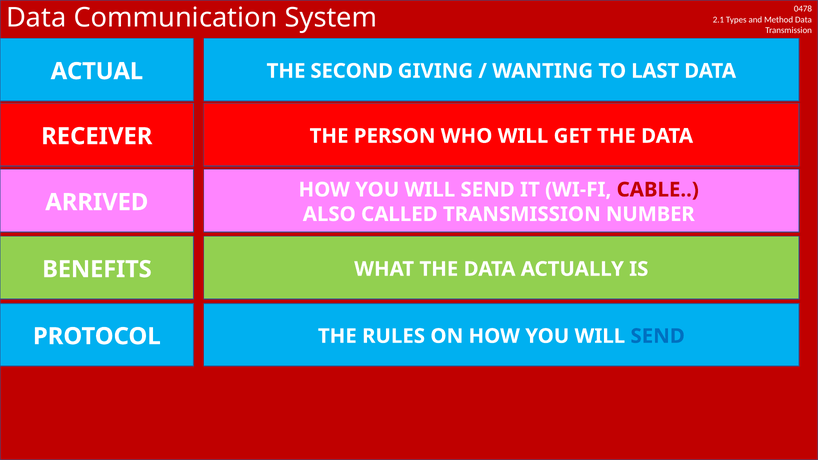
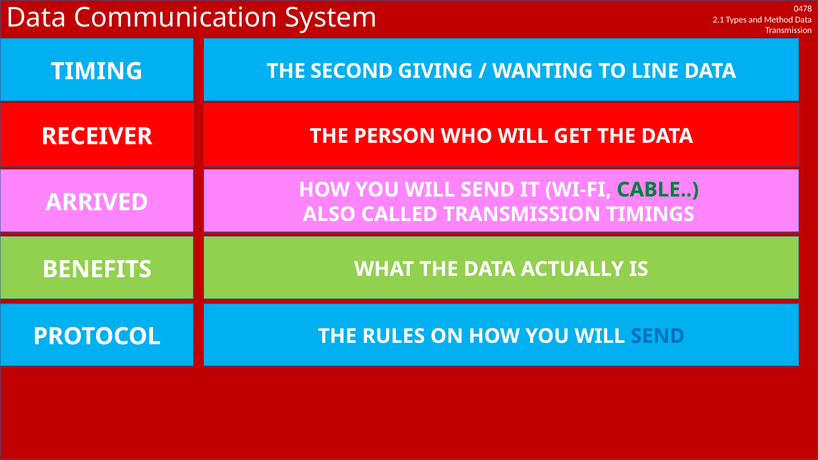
ACTUAL: ACTUAL -> TIMING
LAST: LAST -> LINE
CABLE colour: red -> green
NUMBER: NUMBER -> TIMINGS
